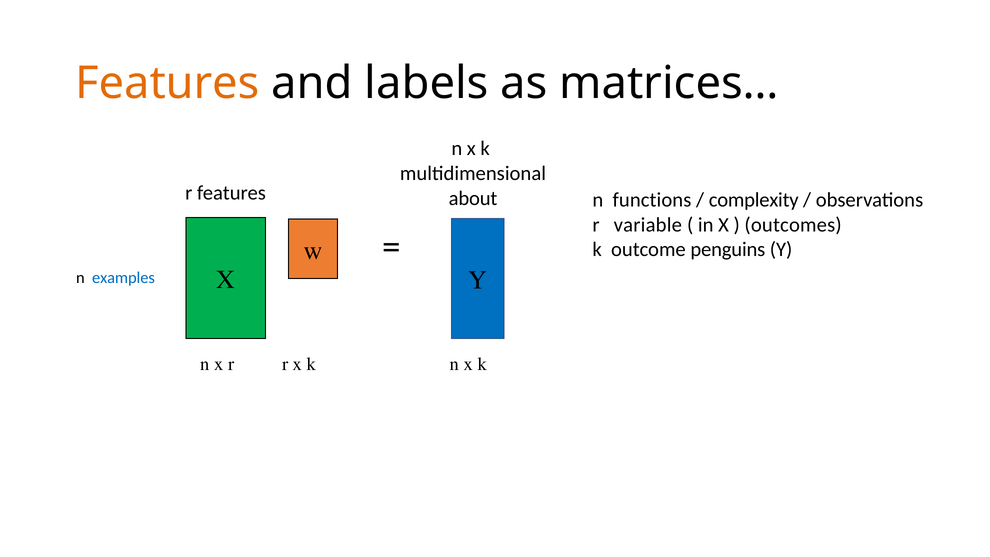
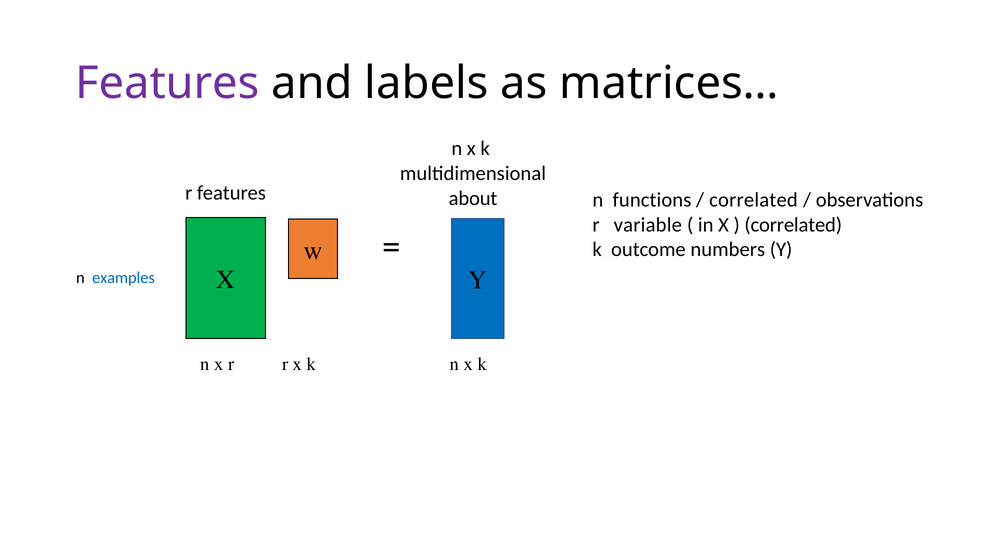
Features at (168, 83) colour: orange -> purple
complexity at (754, 200): complexity -> correlated
outcomes at (793, 225): outcomes -> correlated
penguins: penguins -> numbers
